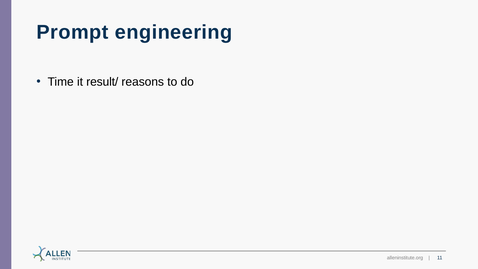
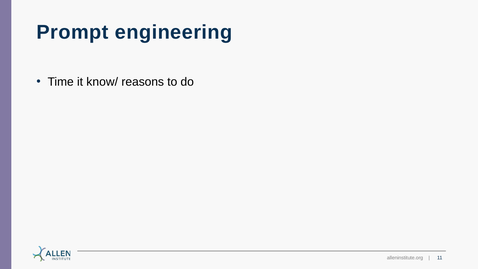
result/: result/ -> know/
